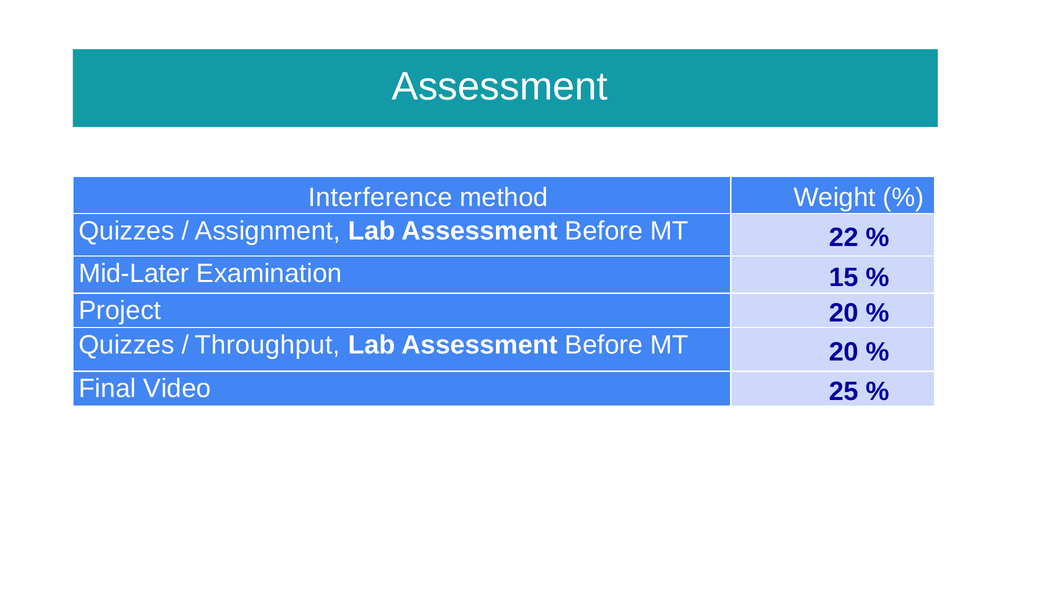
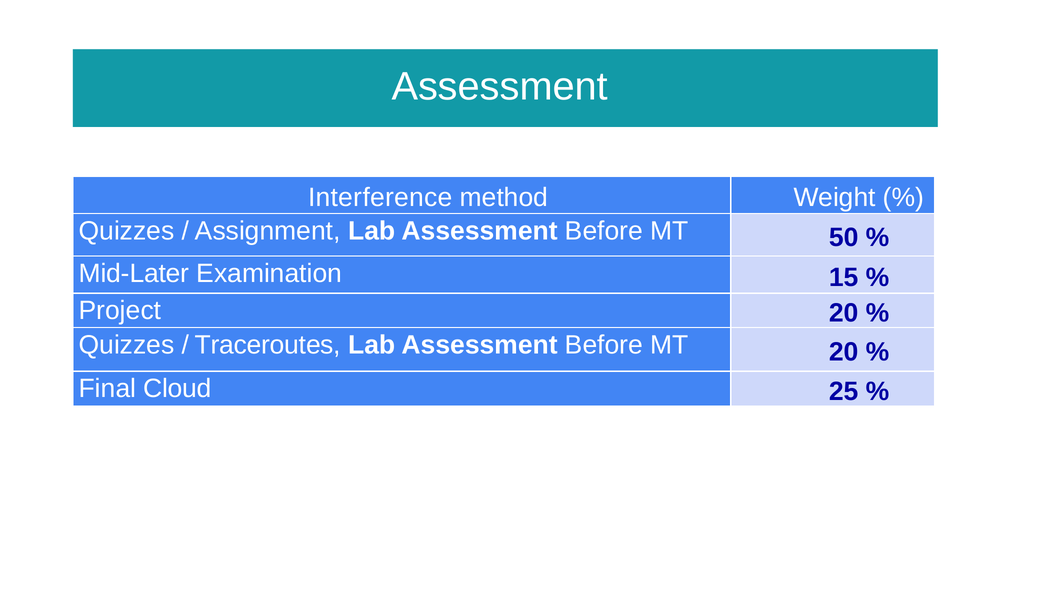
22: 22 -> 50
Throughput: Throughput -> Traceroutes
Video: Video -> Cloud
